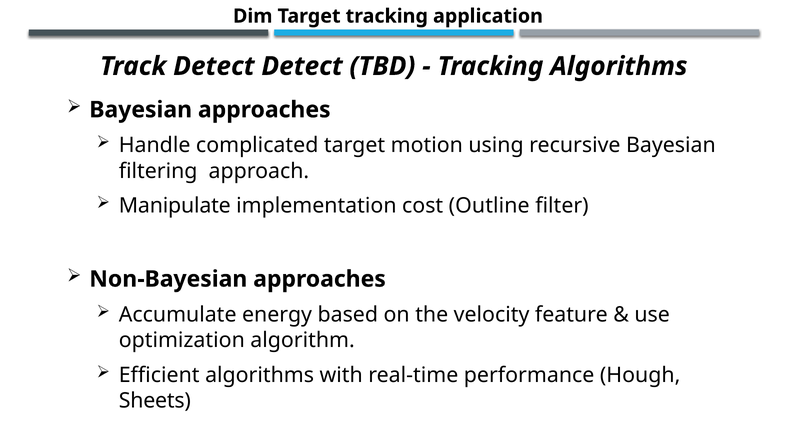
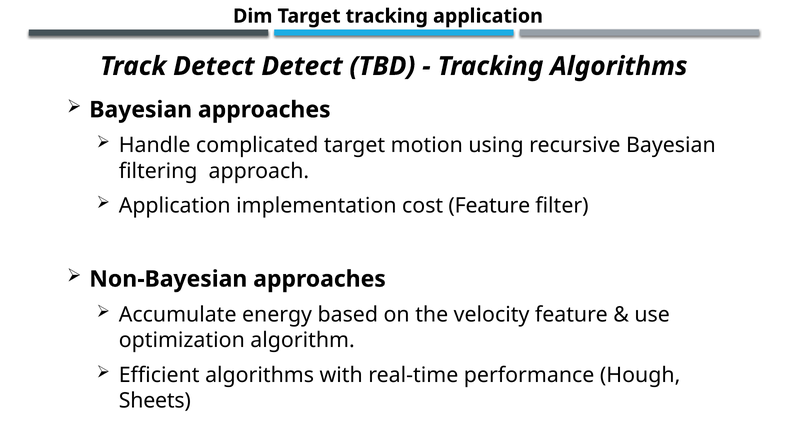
Manipulate at (175, 206): Manipulate -> Application
cost Outline: Outline -> Feature
